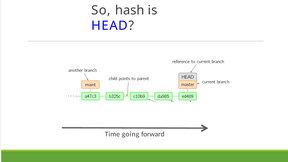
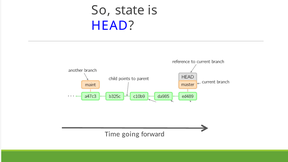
hash: hash -> state
